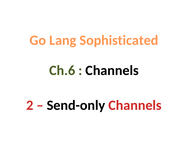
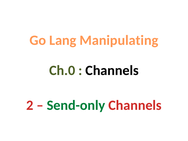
Sophisticated: Sophisticated -> Manipulating
Ch.6: Ch.6 -> Ch.0
Send-only colour: black -> green
